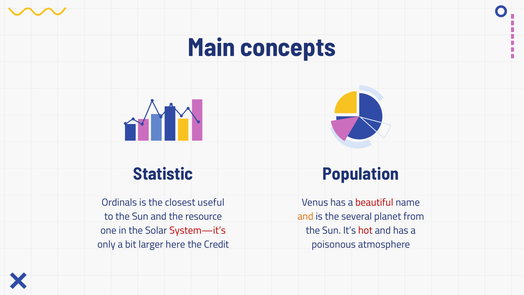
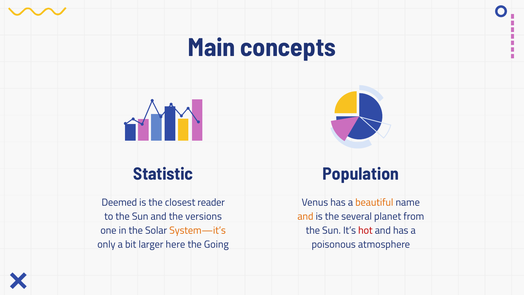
Ordinals: Ordinals -> Deemed
useful: useful -> reader
beautiful colour: red -> orange
resource: resource -> versions
System—it’s colour: red -> orange
Credit: Credit -> Going
